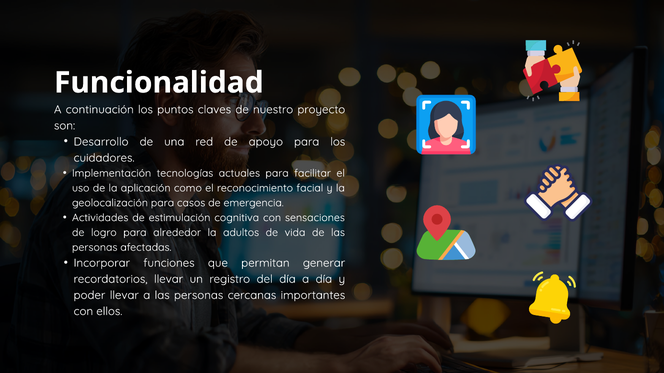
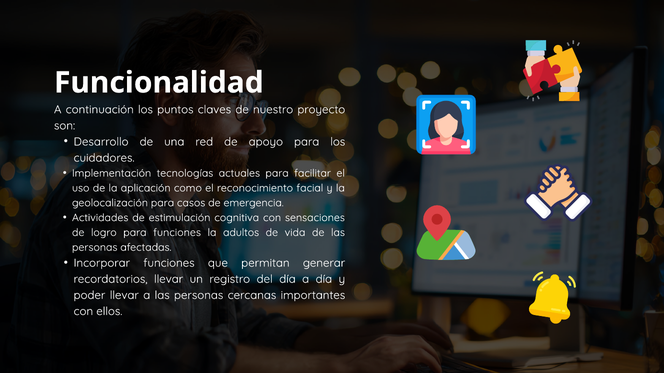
para alrededor: alrededor -> funciones
